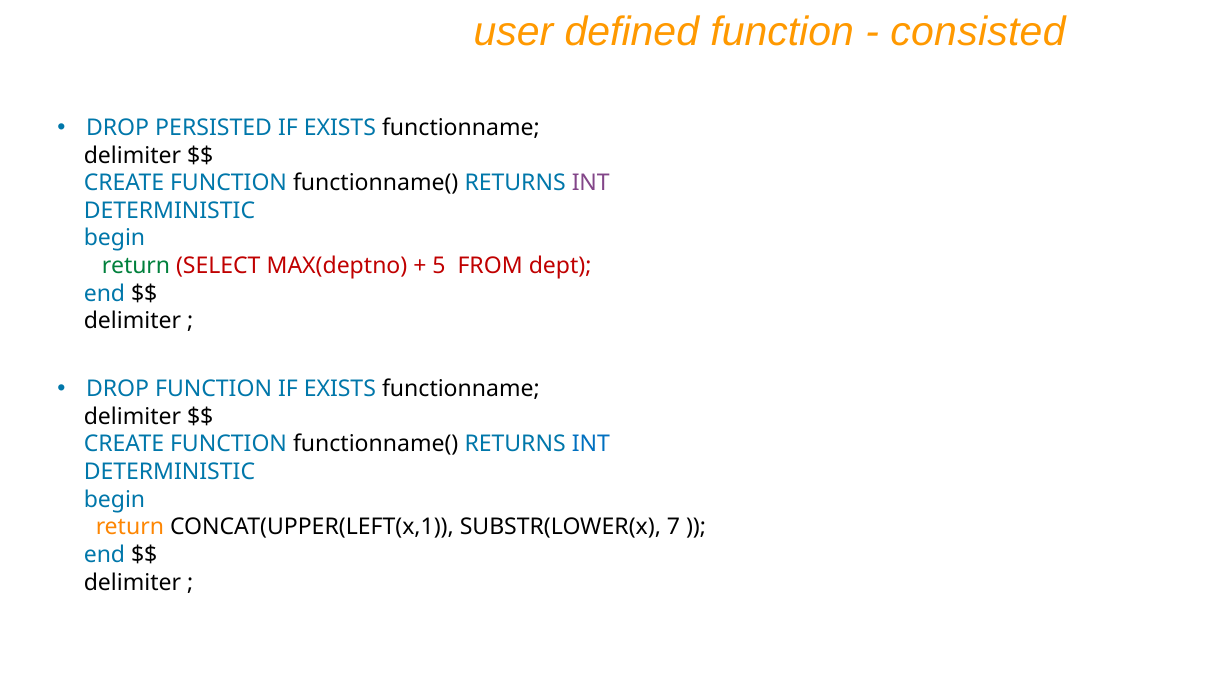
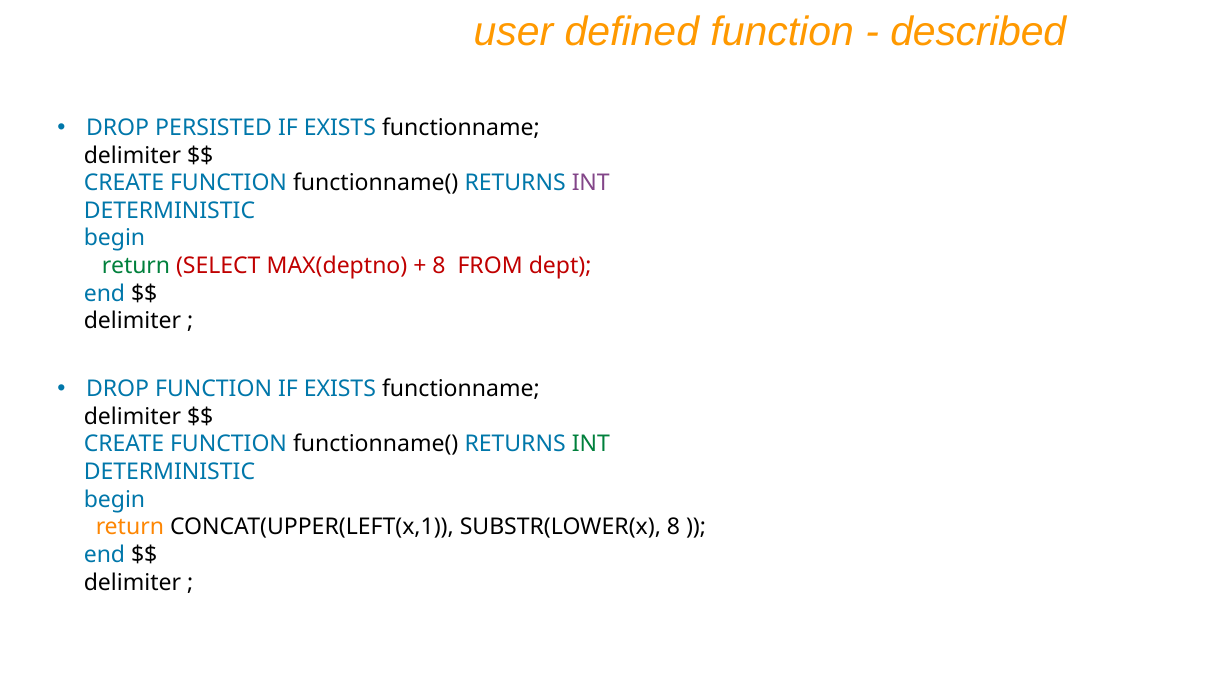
consisted: consisted -> described
5 at (439, 266): 5 -> 8
INT at (591, 444) colour: blue -> green
SUBSTR(LOWER(x 7: 7 -> 8
